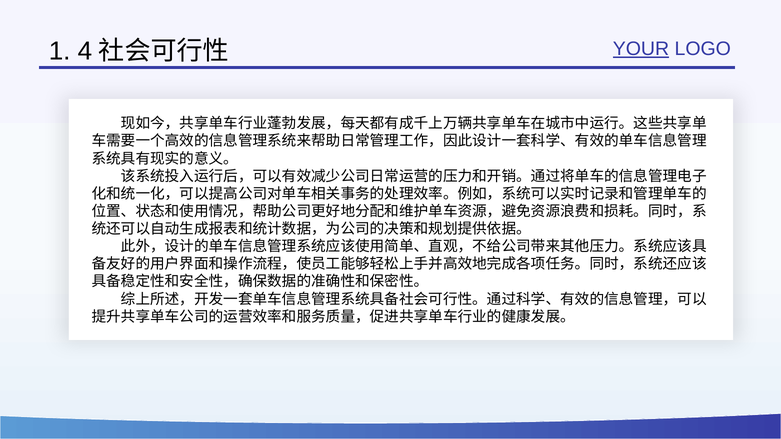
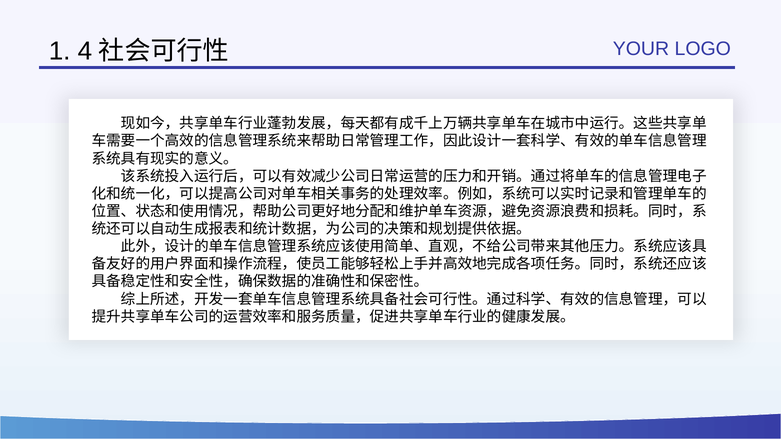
YOUR underline: present -> none
